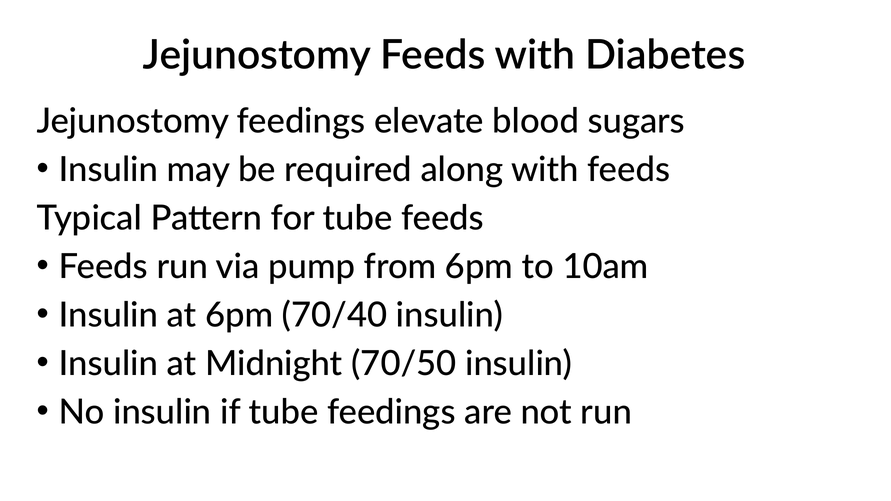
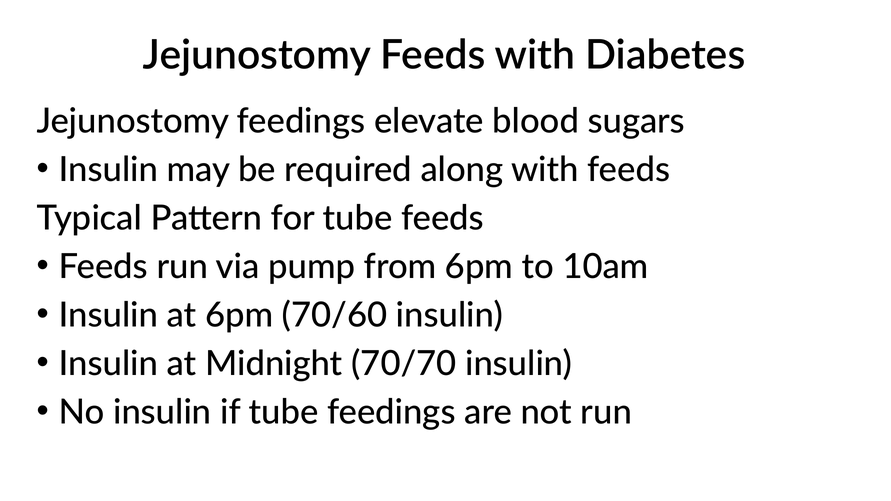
70/40: 70/40 -> 70/60
70/50: 70/50 -> 70/70
